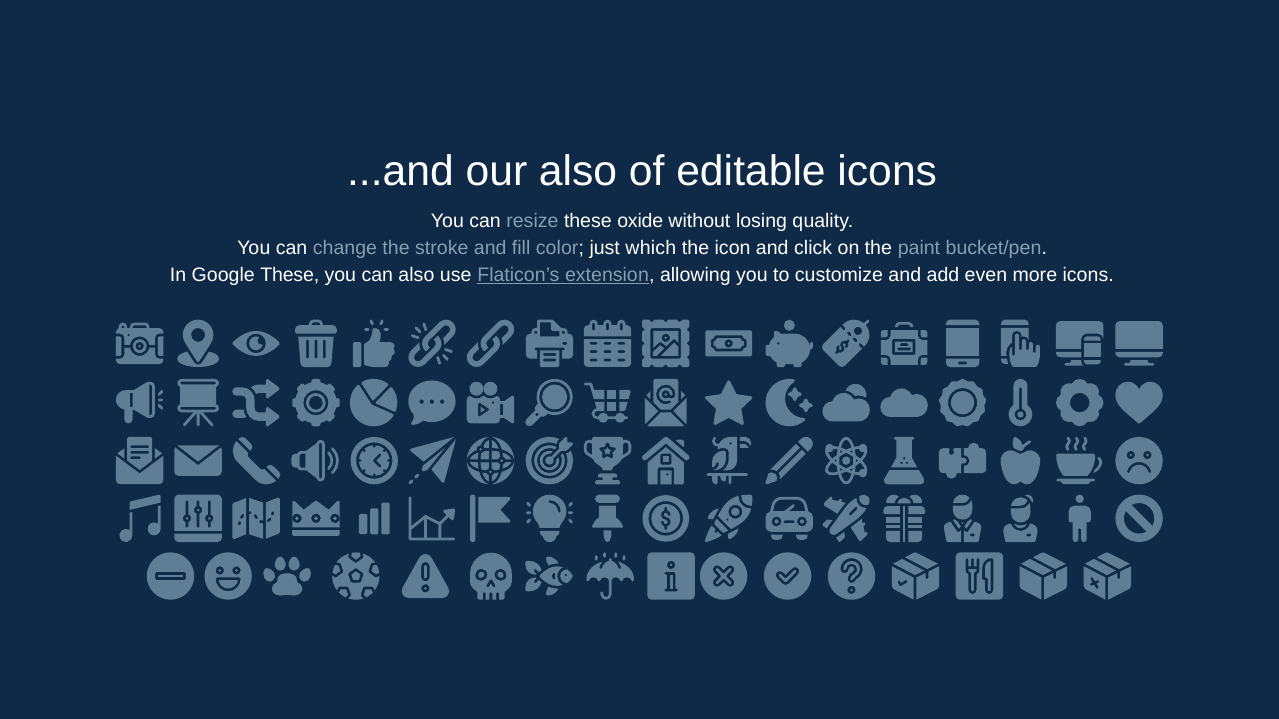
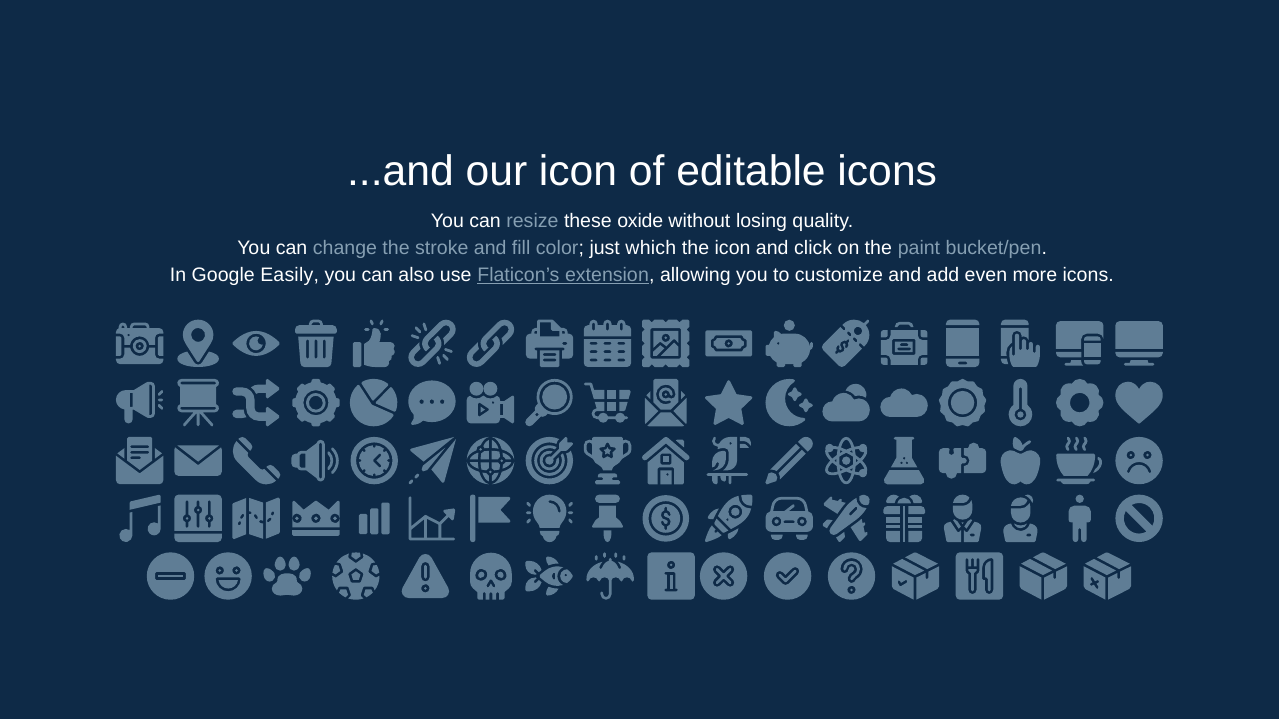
our also: also -> icon
Google These: These -> Easily
